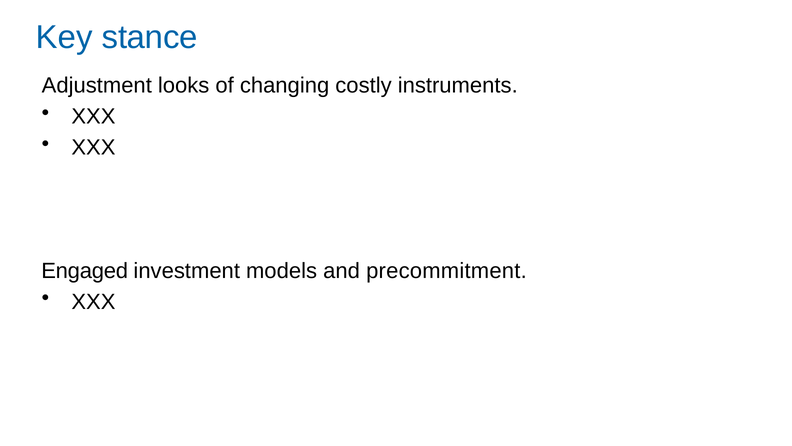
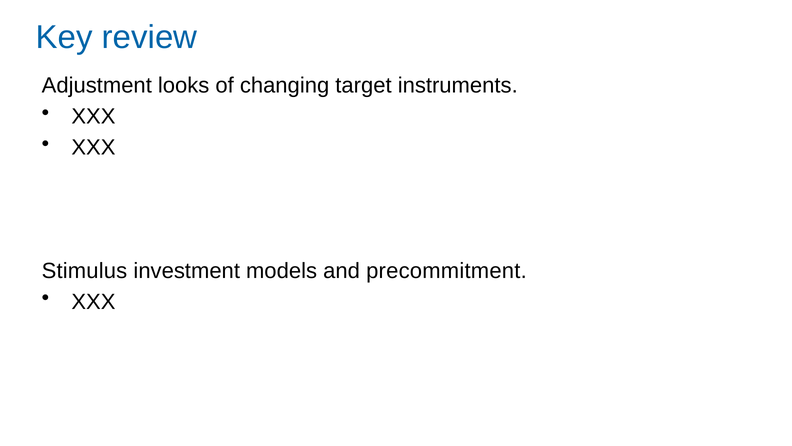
stance: stance -> review
costly: costly -> target
Engaged: Engaged -> Stimulus
